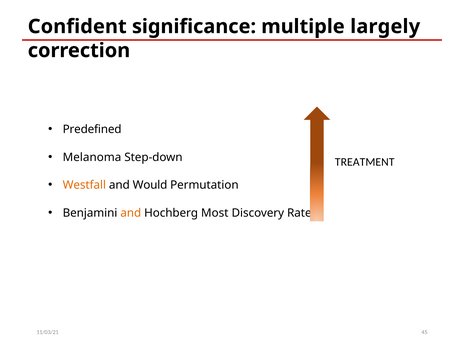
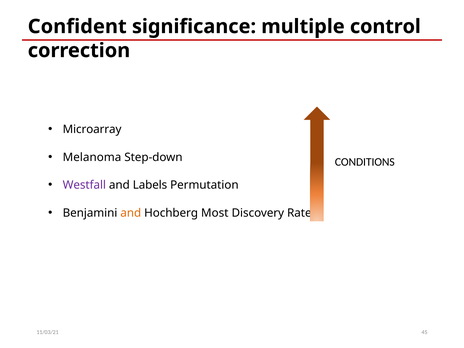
largely: largely -> control
Predefined: Predefined -> Microarray
TREATMENT: TREATMENT -> CONDITIONS
Westfall colour: orange -> purple
Would: Would -> Labels
